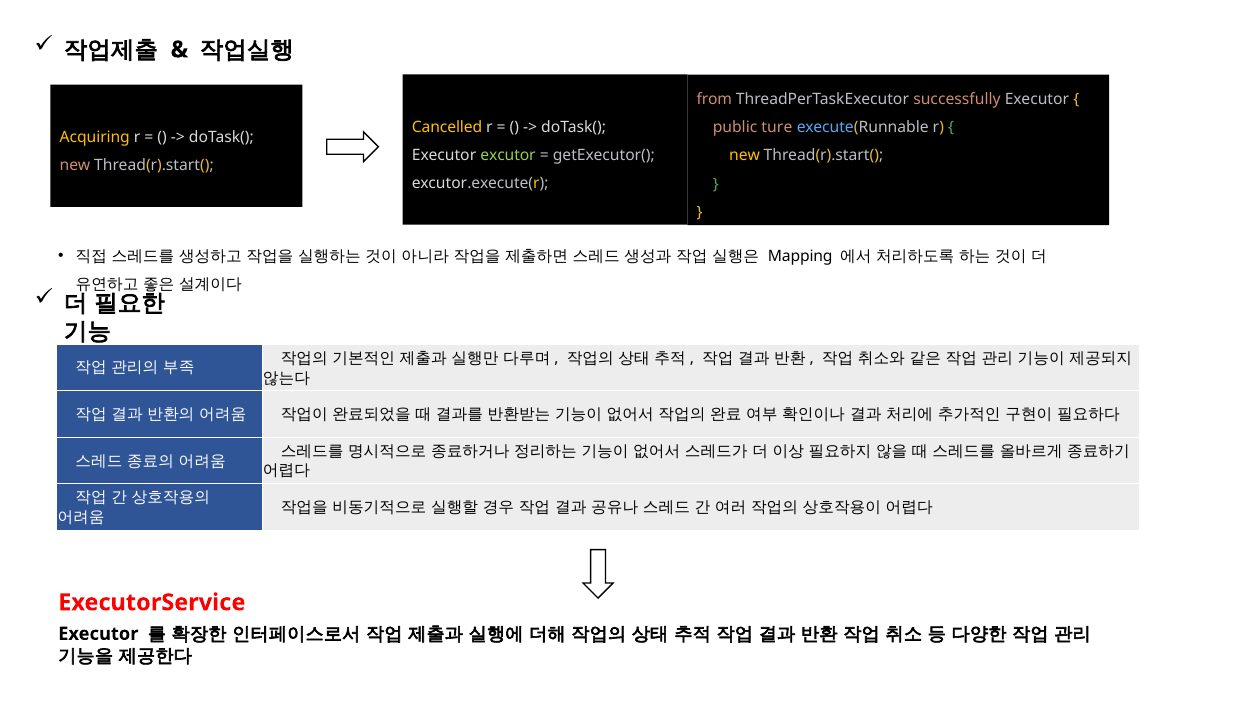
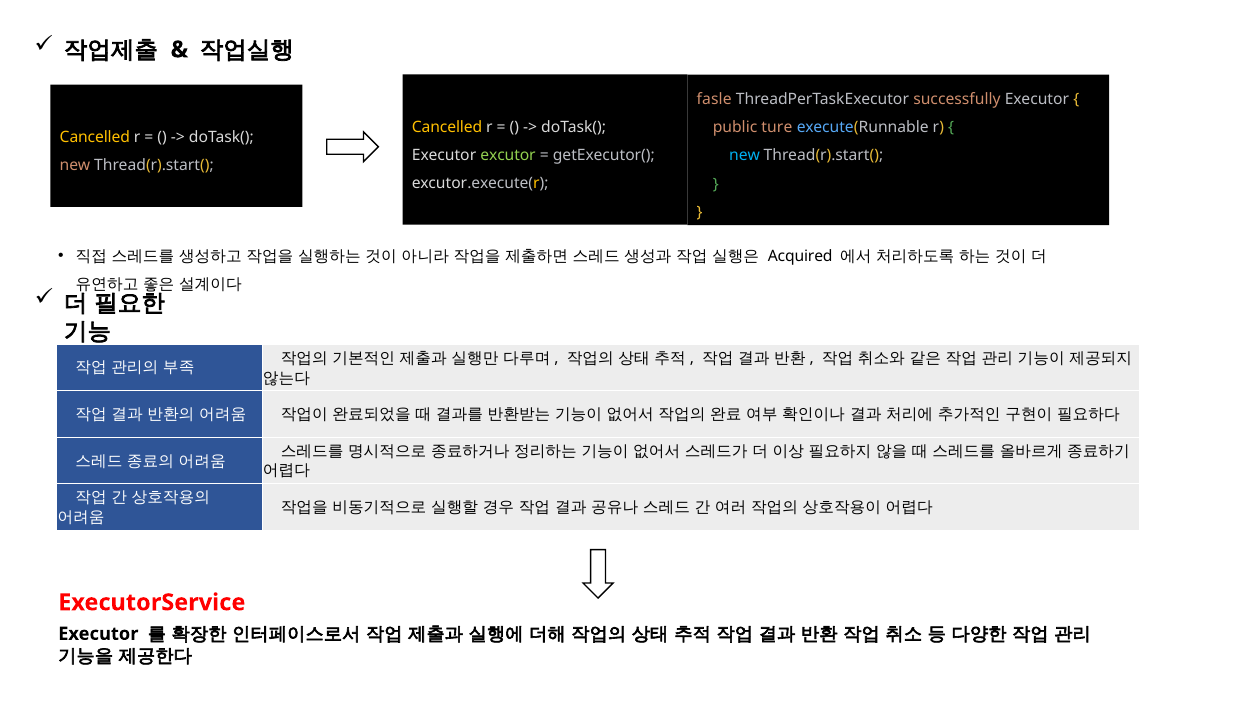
from: from -> fasle
Acquiring at (95, 137): Acquiring -> Cancelled
new at (745, 156) colour: yellow -> light blue
Mapping: Mapping -> Acquired
